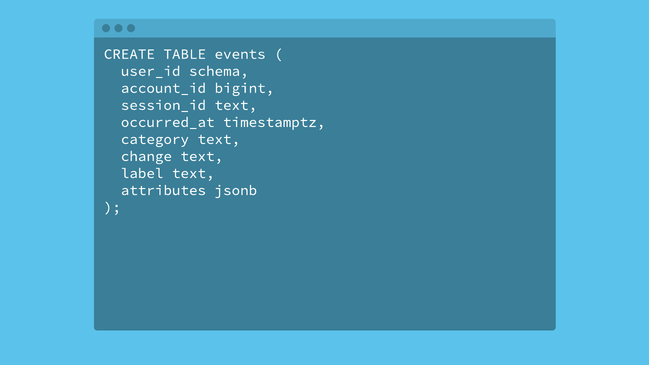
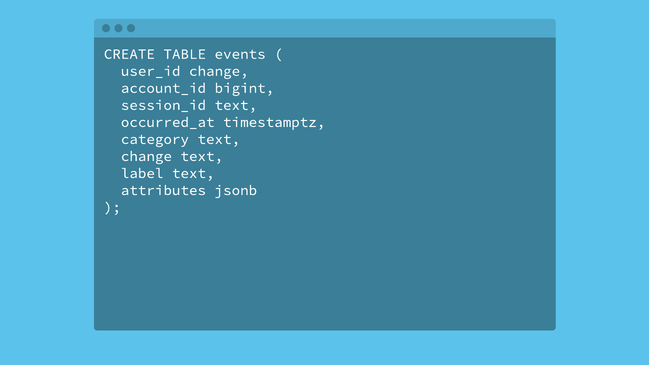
user_id schema: schema -> change
